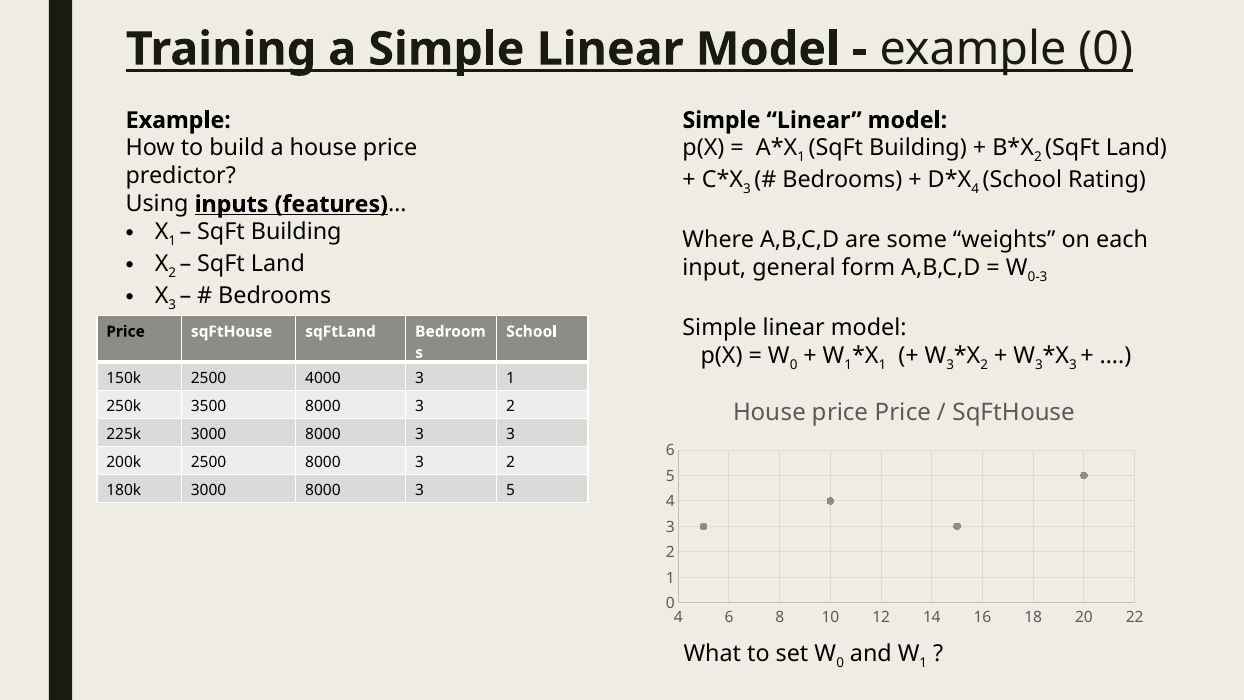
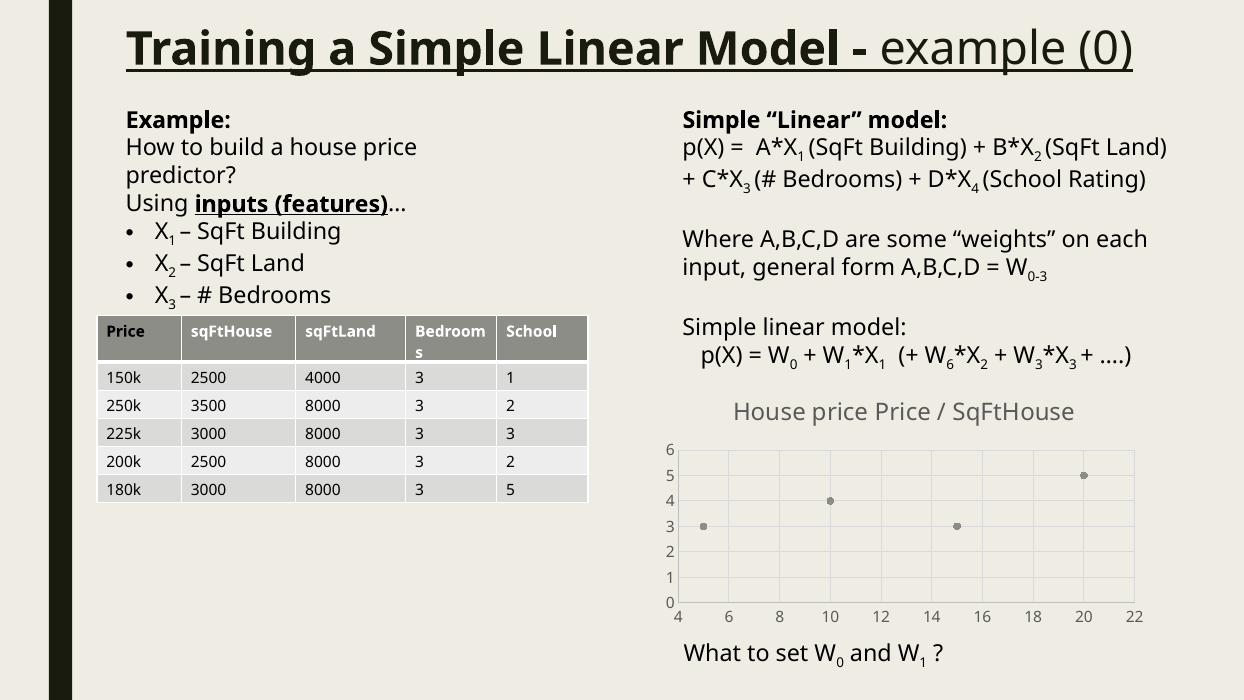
3 at (950, 365): 3 -> 6
